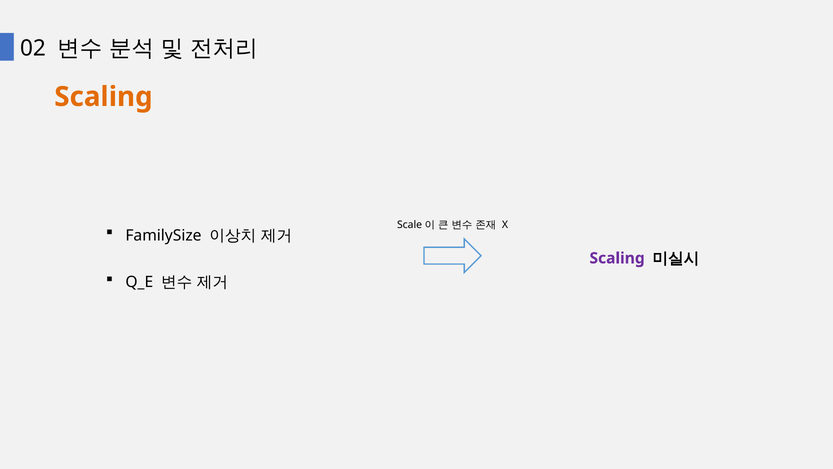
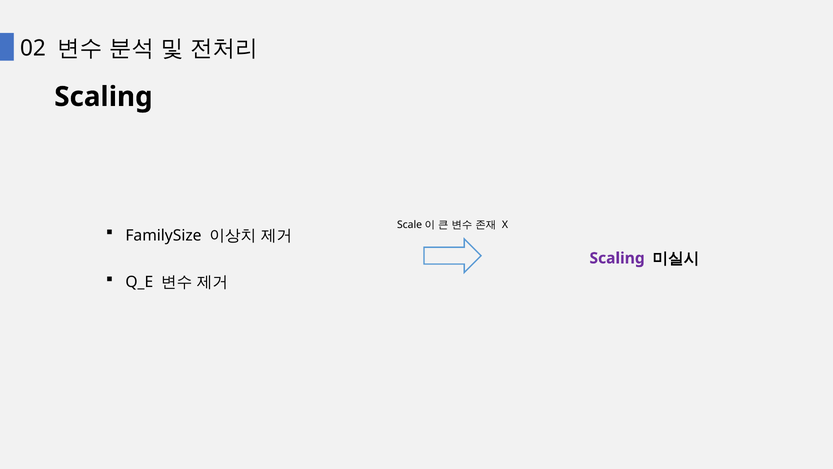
Scaling at (103, 97) colour: orange -> black
